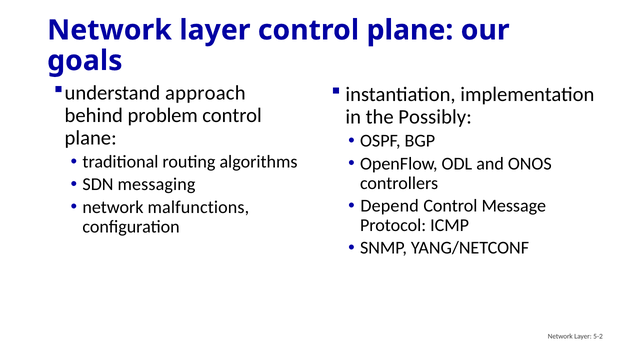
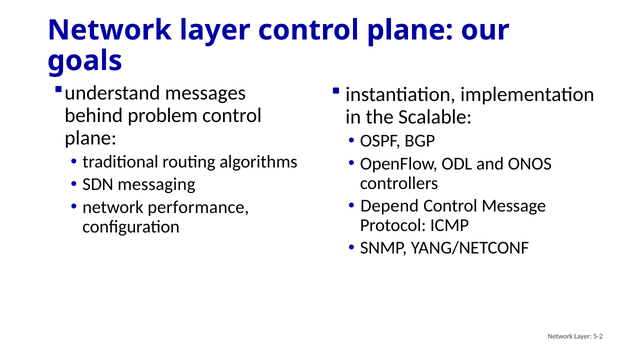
approach: approach -> messages
Possibly: Possibly -> Scalable
malfunctions: malfunctions -> performance
